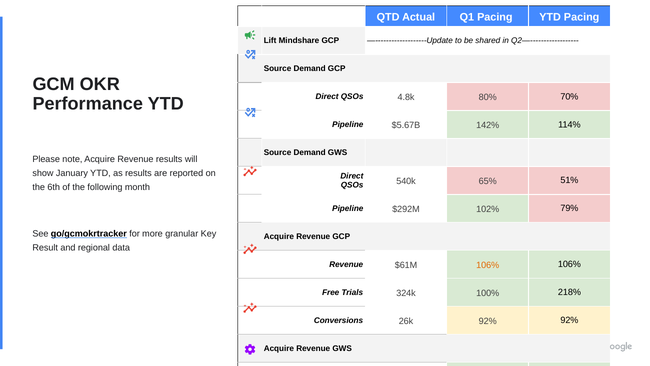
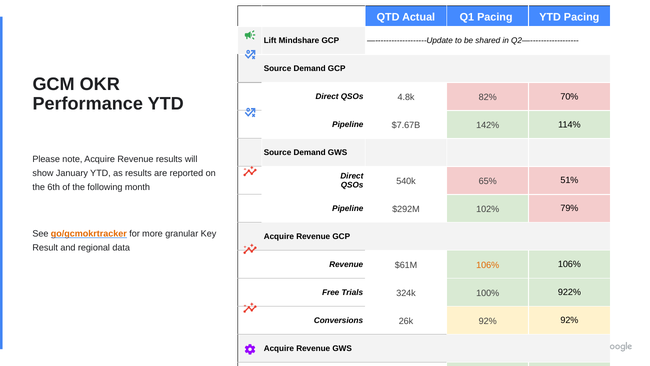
80%: 80% -> 82%
$5.67B: $5.67B -> $7.67B
go/gcmokrtracker colour: black -> orange
218%: 218% -> 922%
